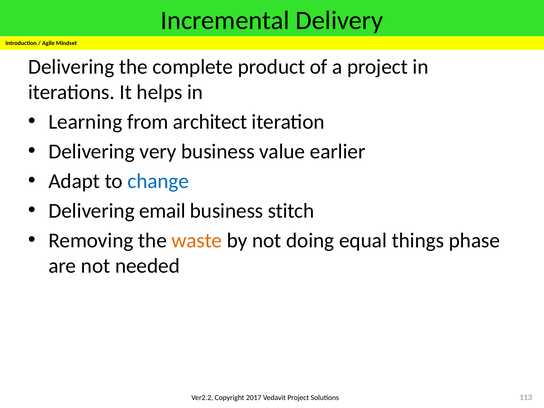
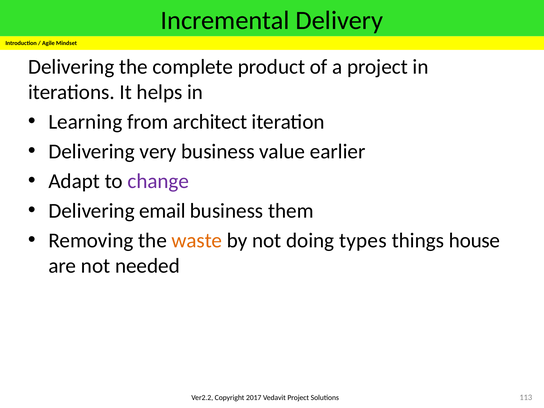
change colour: blue -> purple
stitch: stitch -> them
equal: equal -> types
phase: phase -> house
